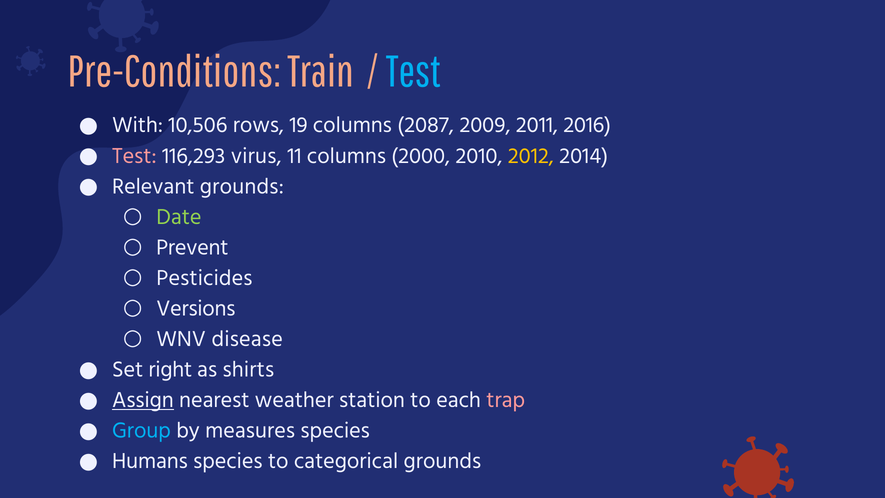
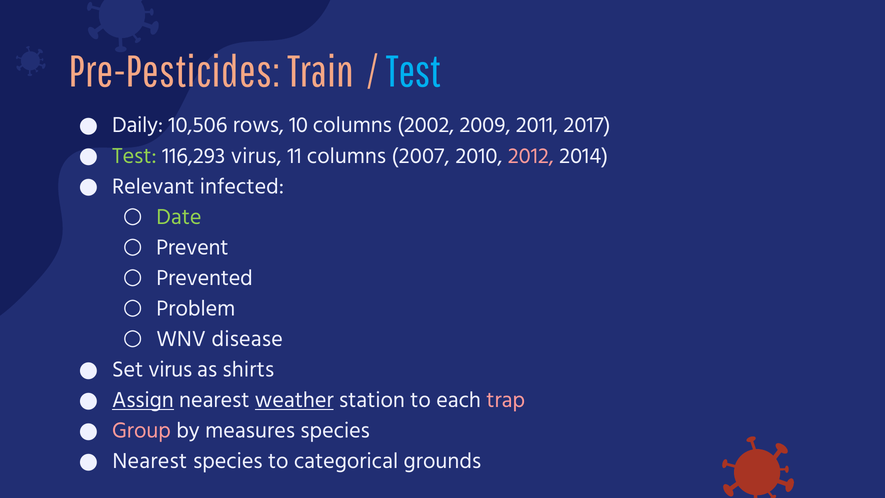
Pre-Conditions: Pre-Conditions -> Pre-Pesticides
With: With -> Daily
19: 19 -> 10
2087: 2087 -> 2002
2016: 2016 -> 2017
Test at (134, 156) colour: pink -> light green
2000: 2000 -> 2007
2012 colour: yellow -> pink
Relevant grounds: grounds -> infected
Pesticides: Pesticides -> Prevented
Versions: Versions -> Problem
Set right: right -> virus
weather underline: none -> present
Group colour: light blue -> pink
Humans at (150, 461): Humans -> Nearest
